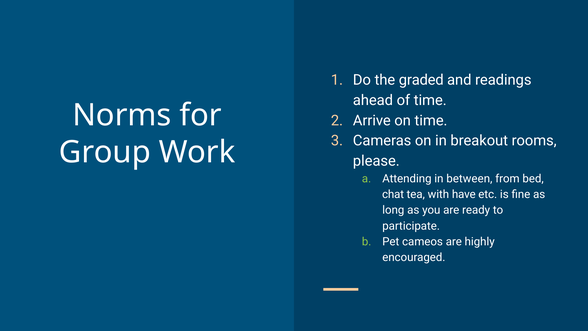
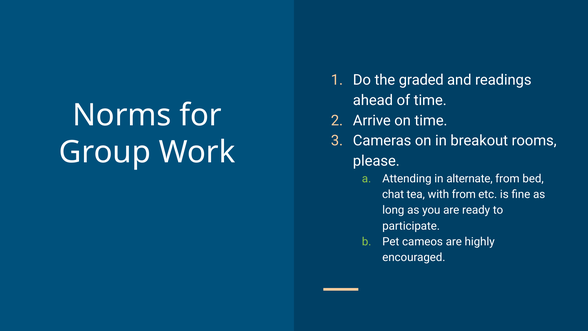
between: between -> alternate
with have: have -> from
